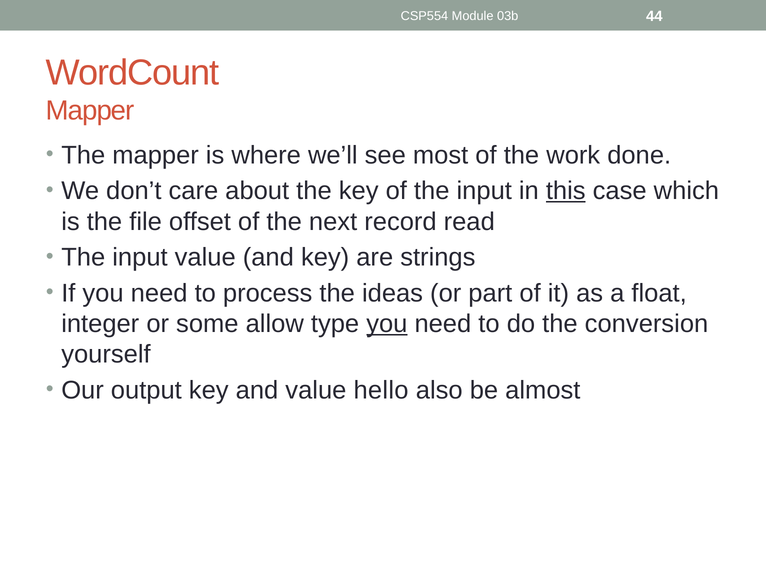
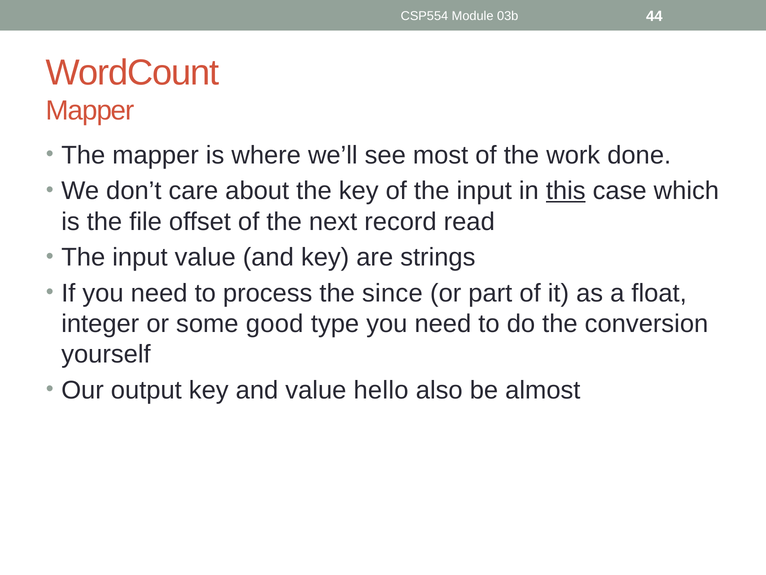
ideas: ideas -> since
allow: allow -> good
you at (387, 323) underline: present -> none
